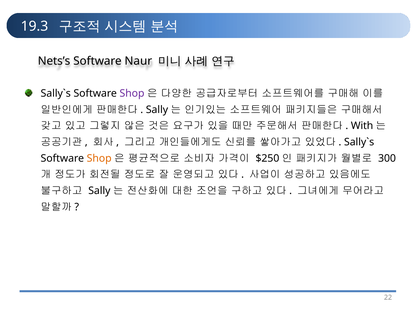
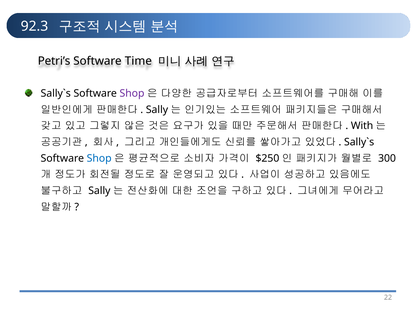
19.3: 19.3 -> 92.3
Nets’s: Nets’s -> Petri’s
Naur: Naur -> Time
Shop at (99, 159) colour: orange -> blue
